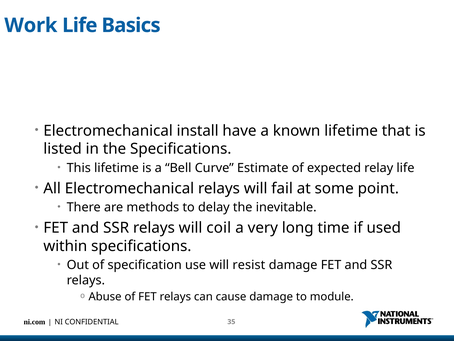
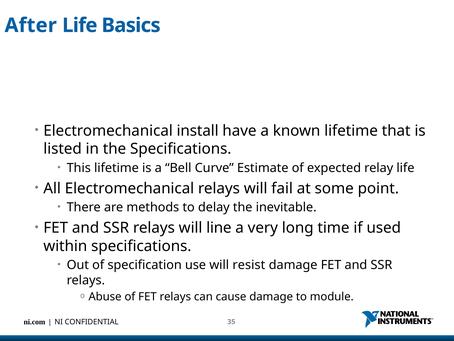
Work: Work -> After
coil: coil -> line
